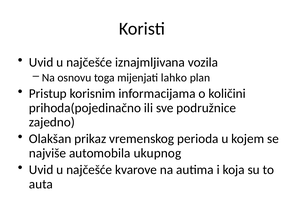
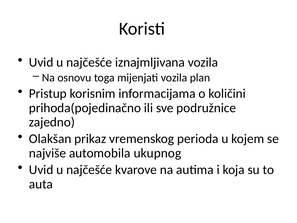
mijenjati lahko: lahko -> vozila
